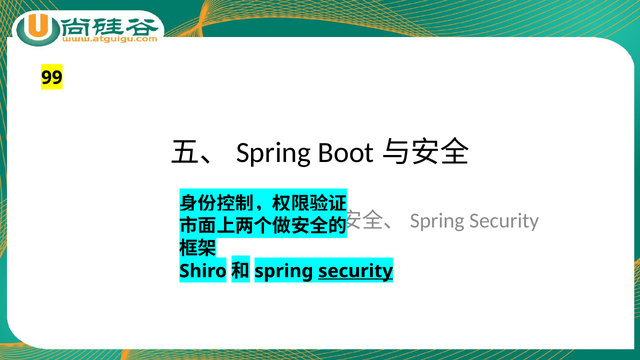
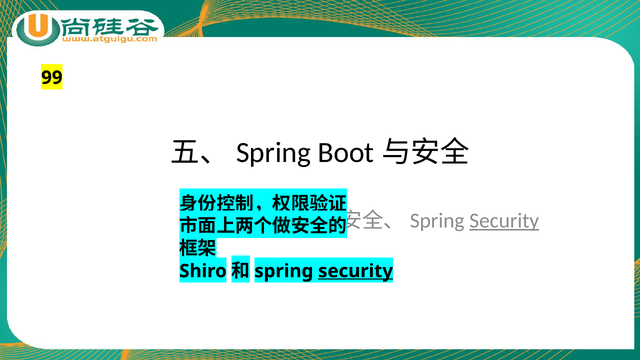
Security at (504, 221) underline: none -> present
